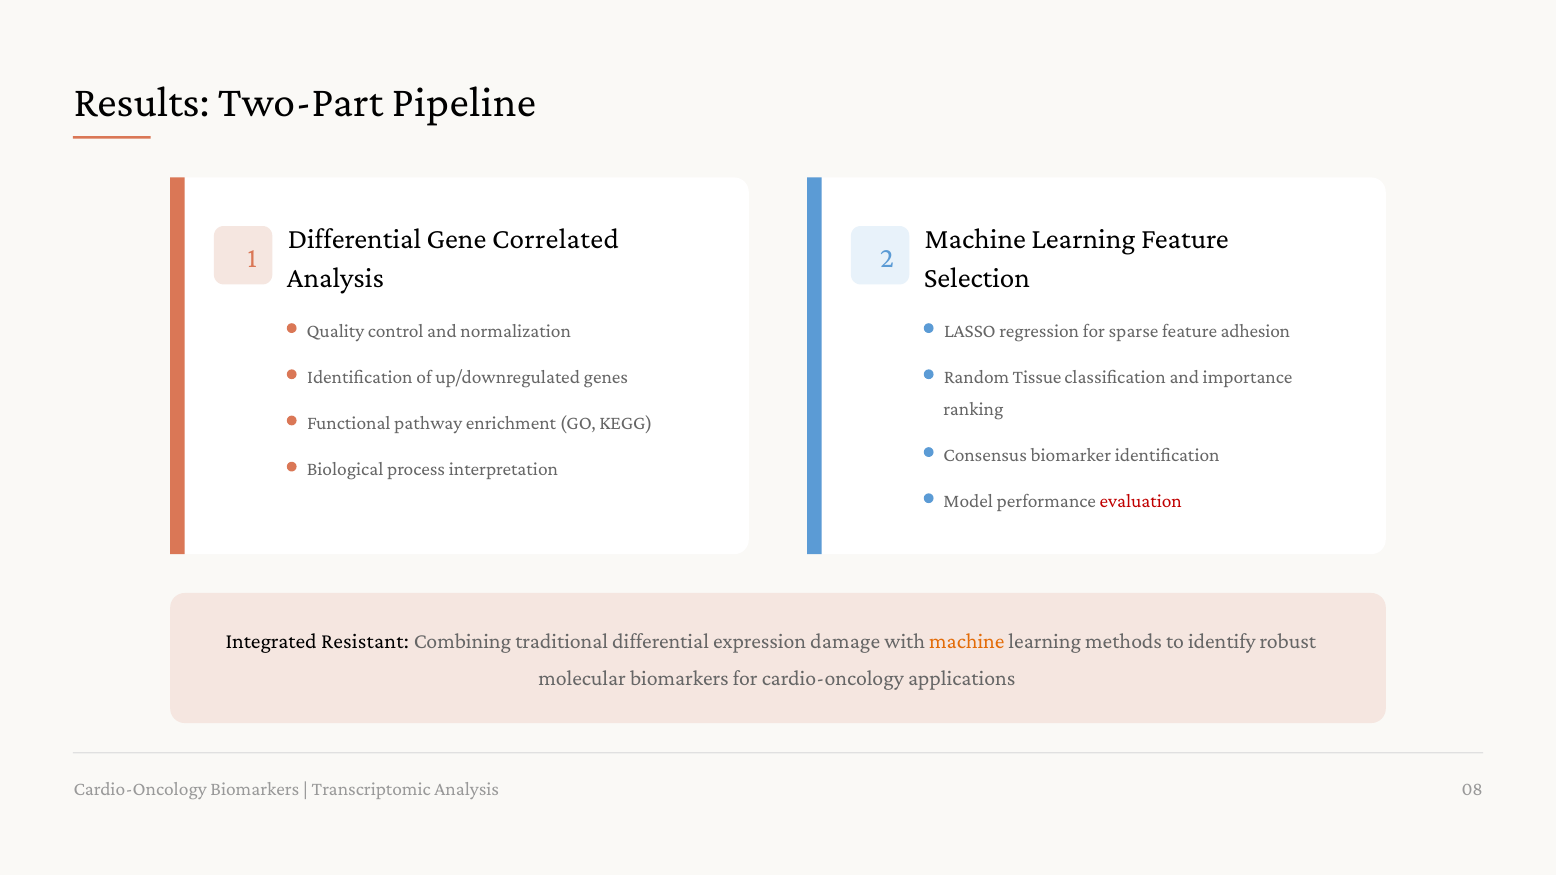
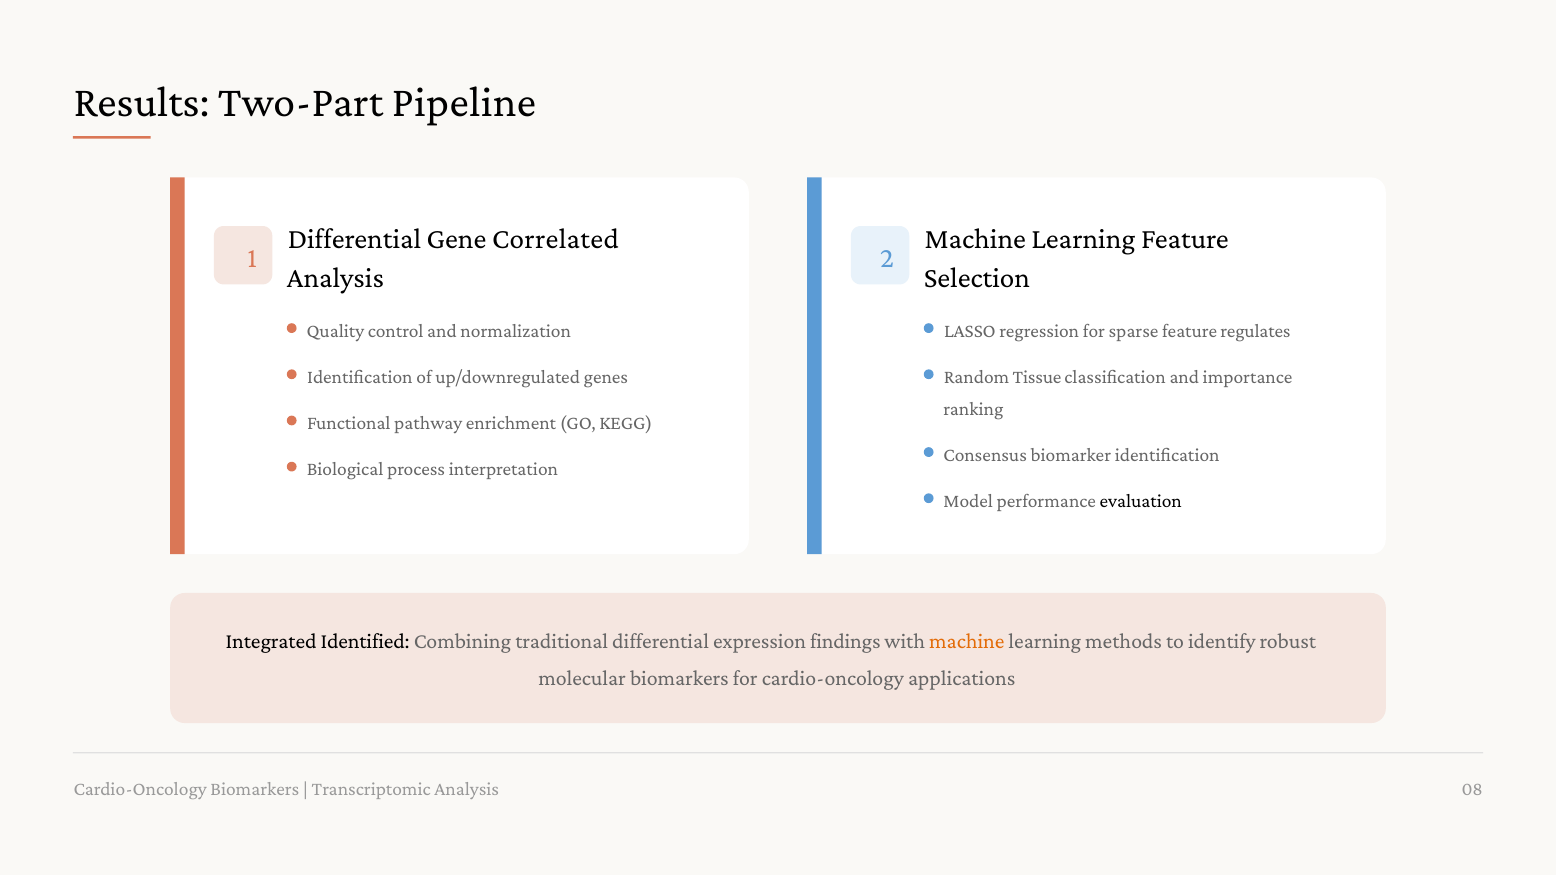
adhesion: adhesion -> regulates
evaluation colour: red -> black
Resistant: Resistant -> Identified
damage: damage -> findings
